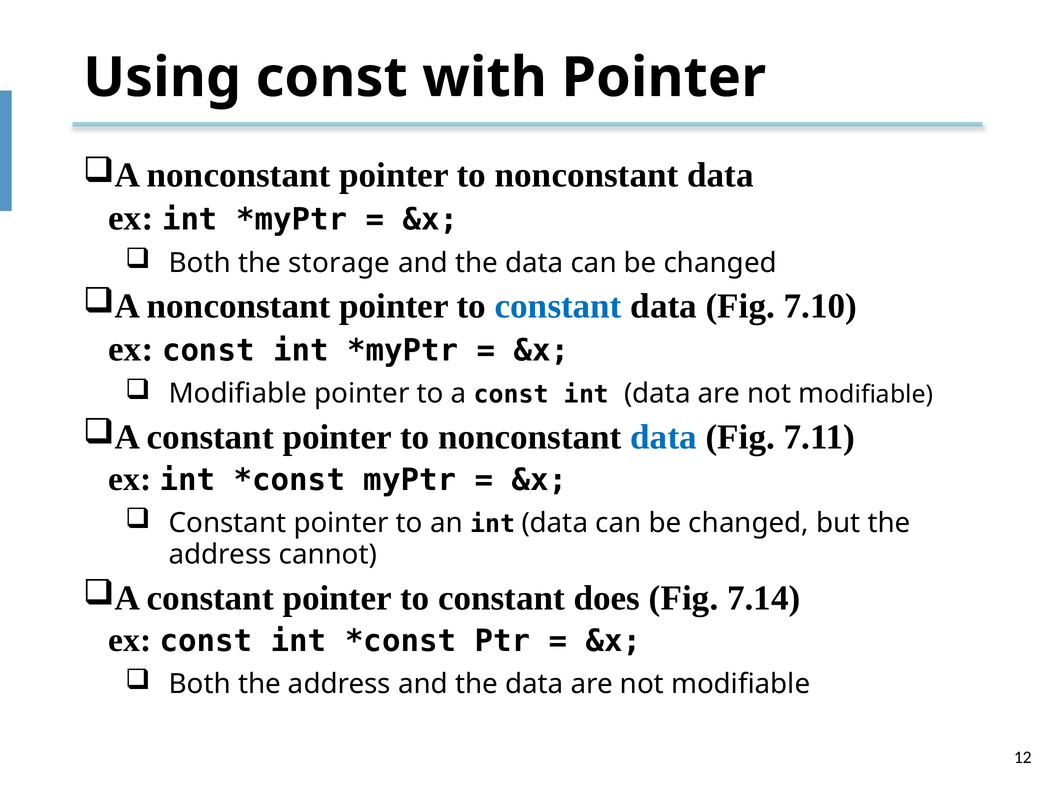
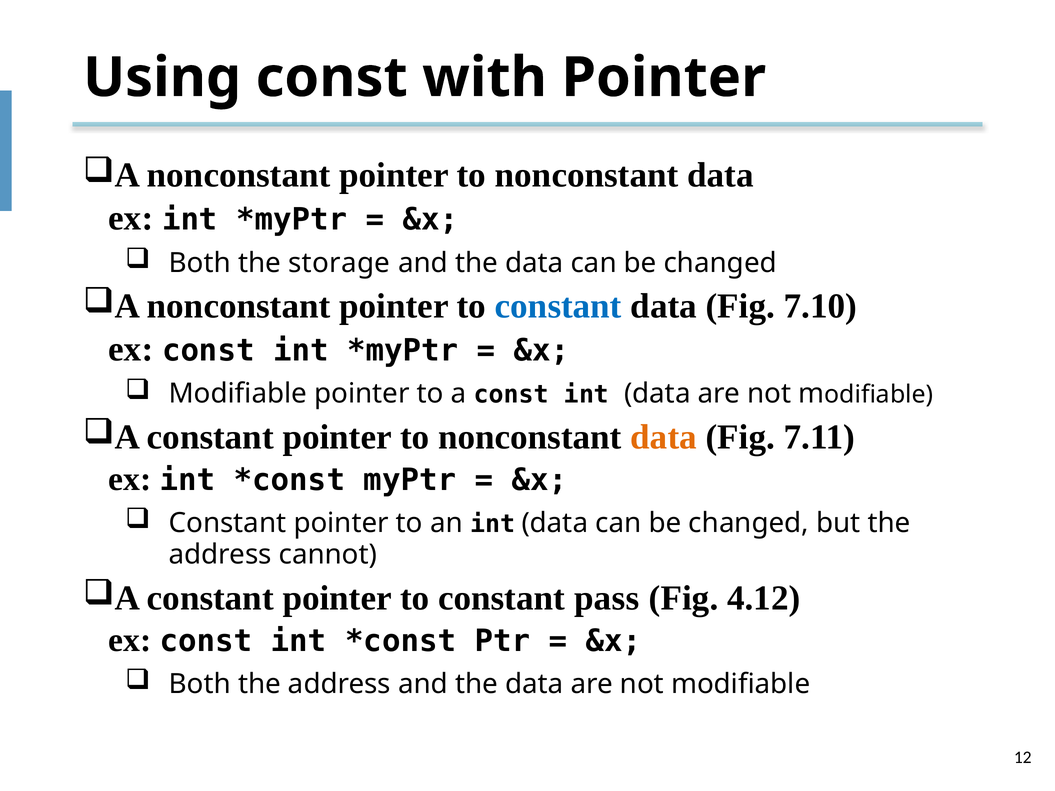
data at (664, 437) colour: blue -> orange
does: does -> pass
7.14: 7.14 -> 4.12
